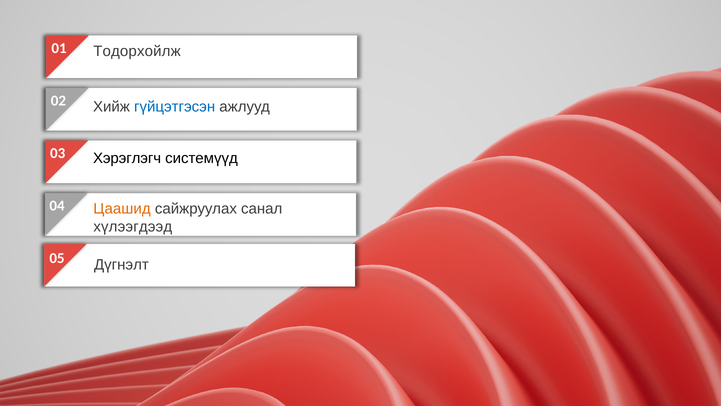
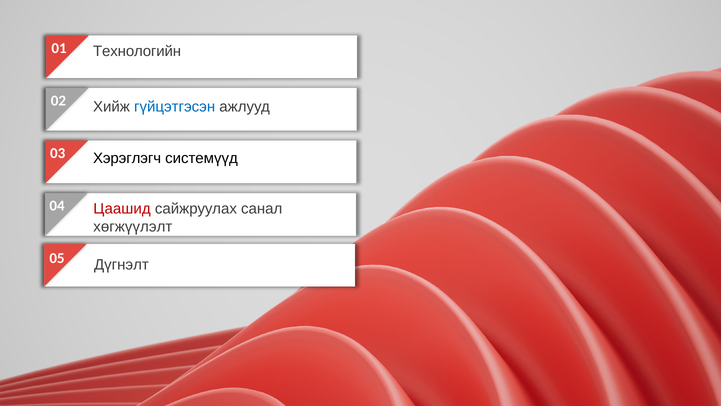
Тодорхойлж: Тодорхойлж -> Технологийн
Цаашид colour: orange -> red
хүлээгдээд: хүлээгдээд -> хөгжүүлэлт
